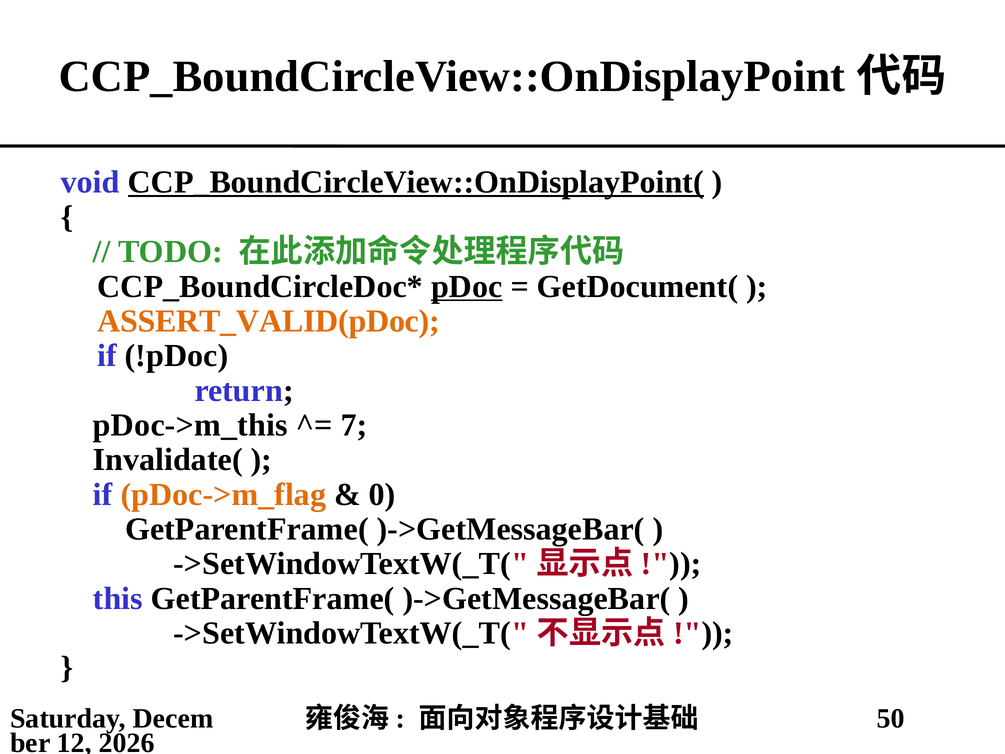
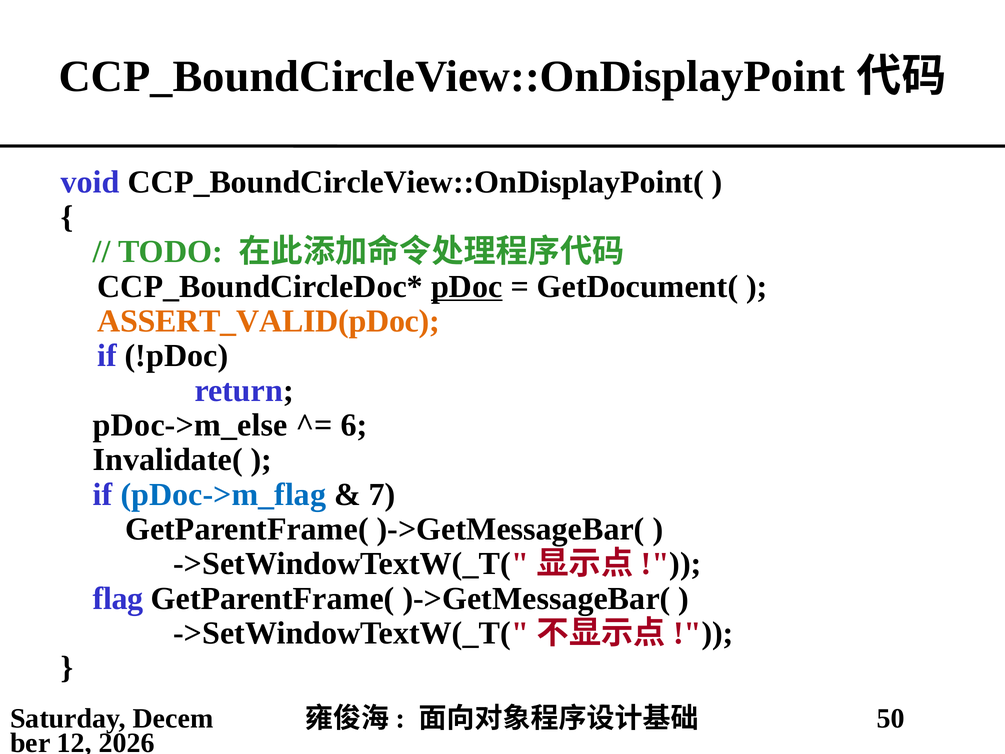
CCP_BoundCircleView::OnDisplayPoint( underline: present -> none
pDoc->m_this: pDoc->m_this -> pDoc->m_else
7: 7 -> 6
pDoc->m_flag colour: orange -> blue
0: 0 -> 7
this: this -> flag
